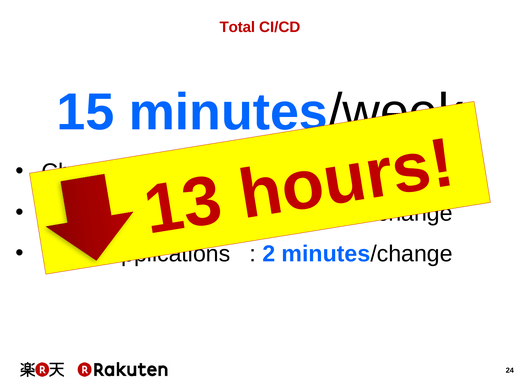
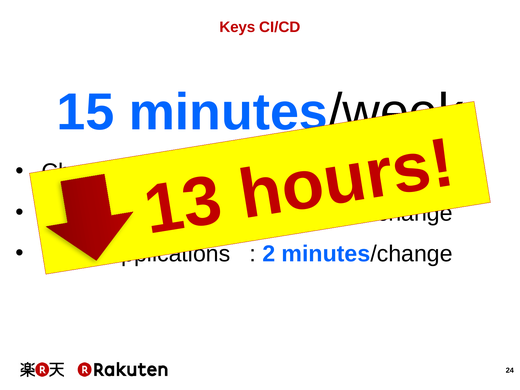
Total: Total -> Keys
